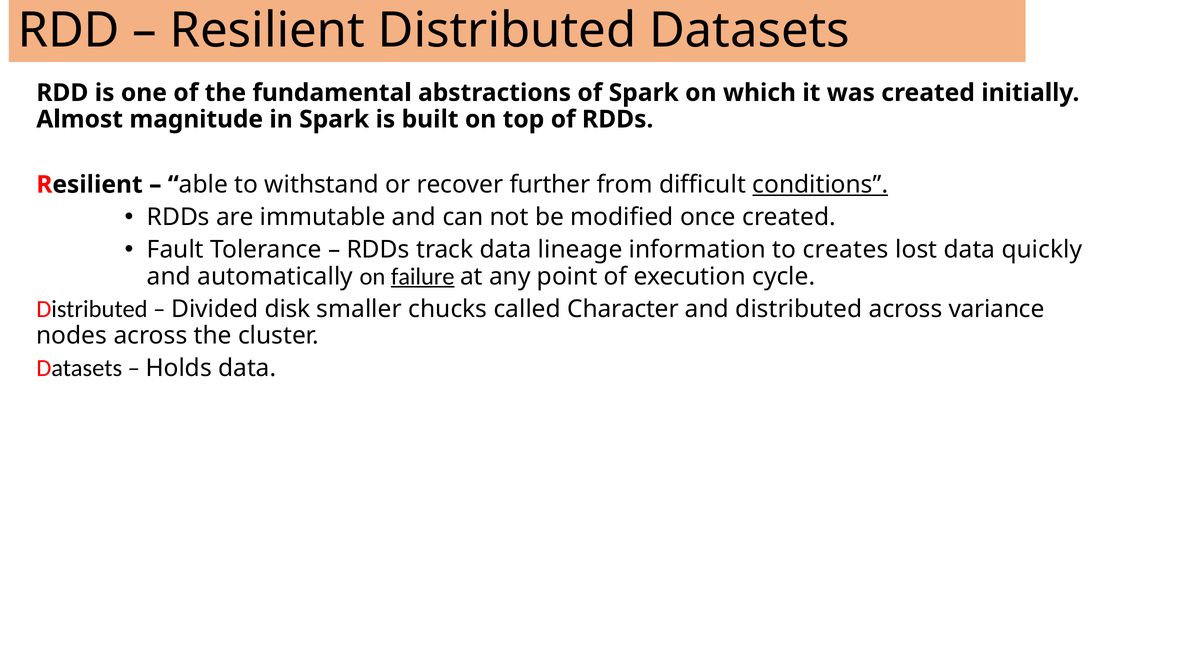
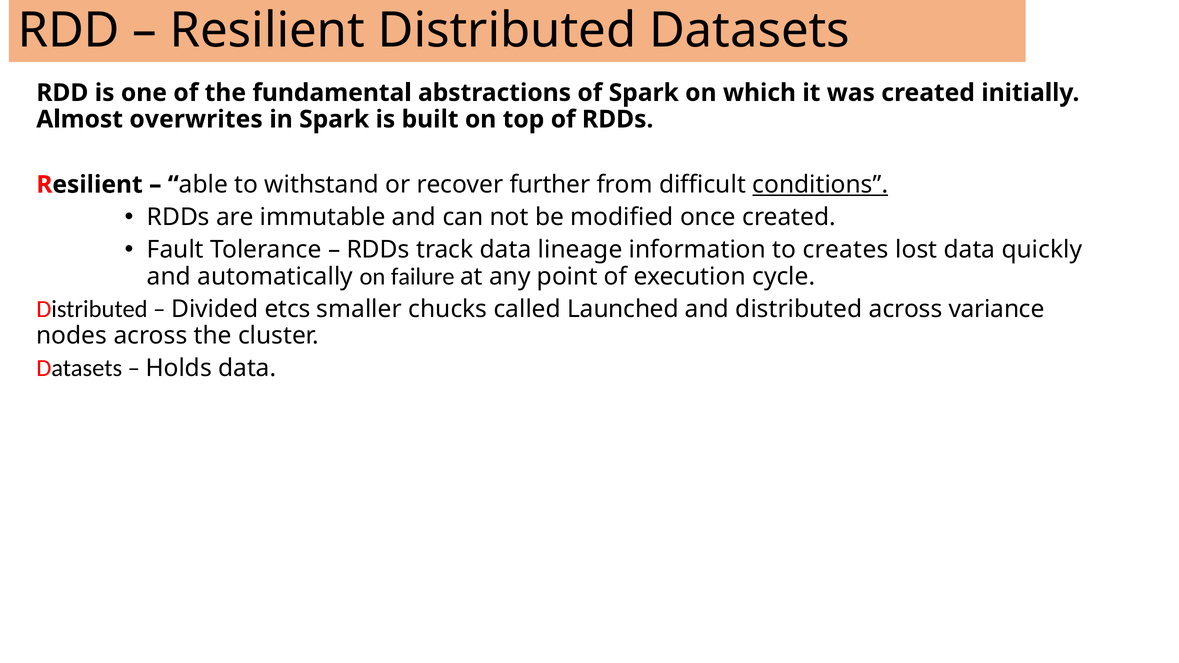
magnitude: magnitude -> overwrites
failure underline: present -> none
disk: disk -> etcs
Character: Character -> Launched
